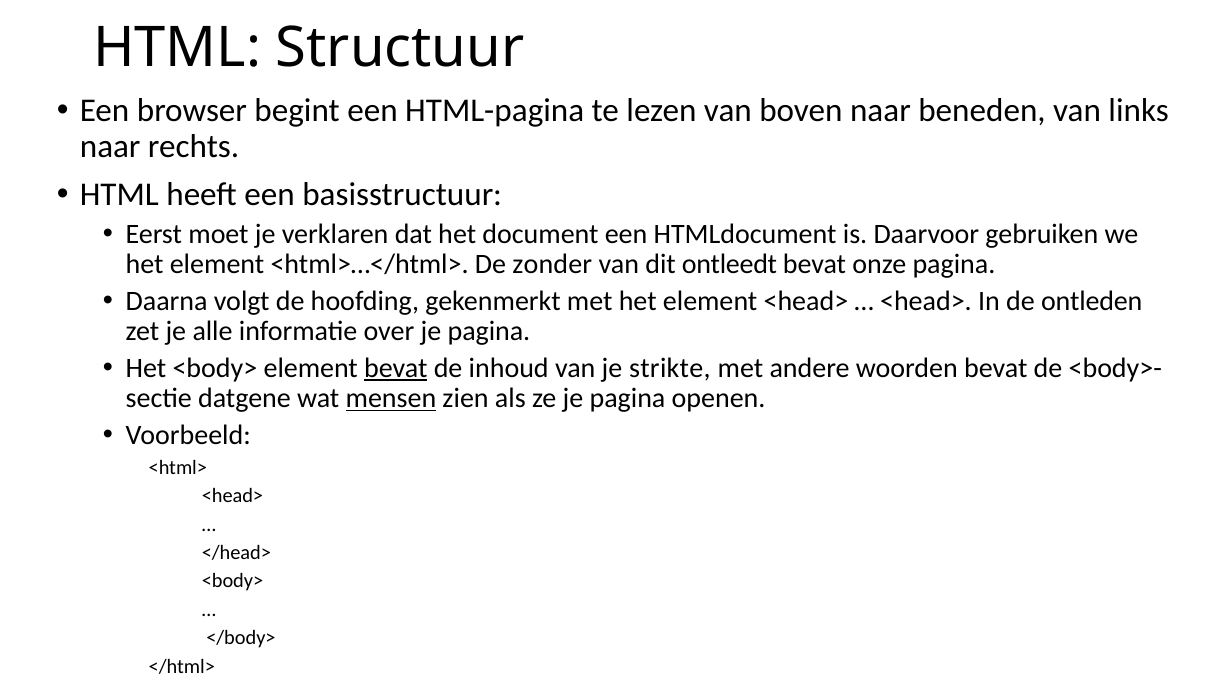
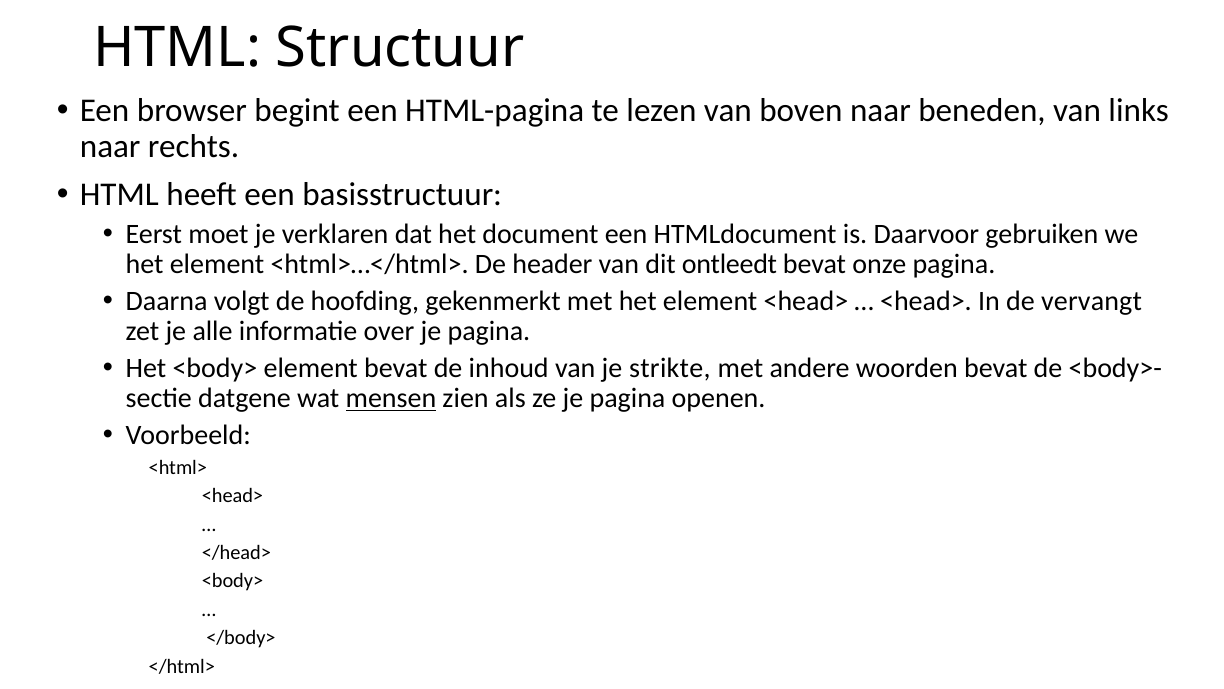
zonder: zonder -> header
ontleden: ontleden -> vervangt
bevat at (396, 368) underline: present -> none
